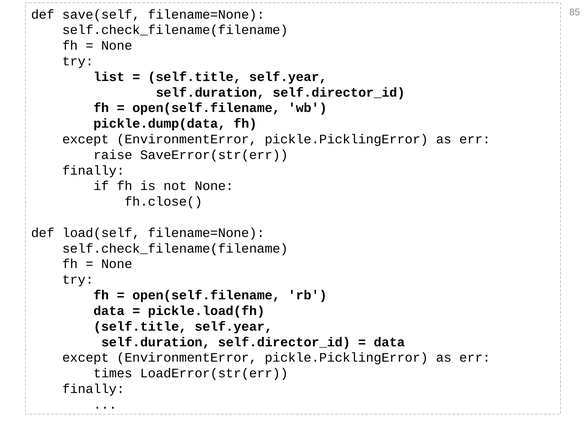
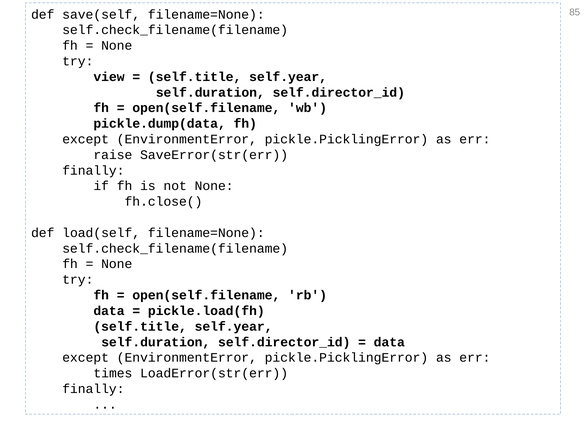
list: list -> view
